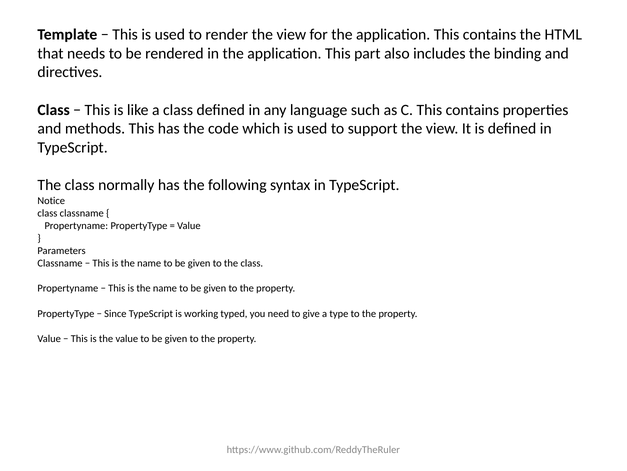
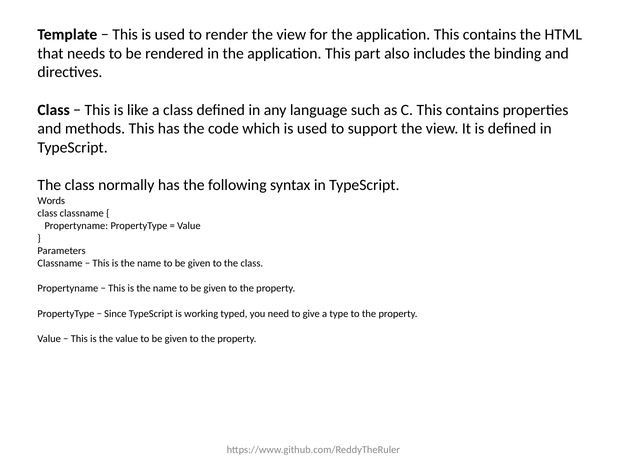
Notice: Notice -> Words
